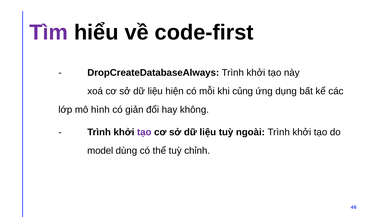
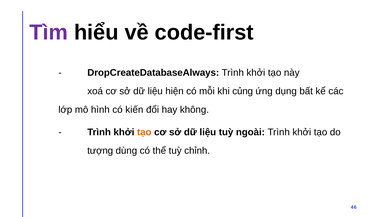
giản: giản -> kiến
tạo at (144, 132) colour: purple -> orange
model: model -> tượng
